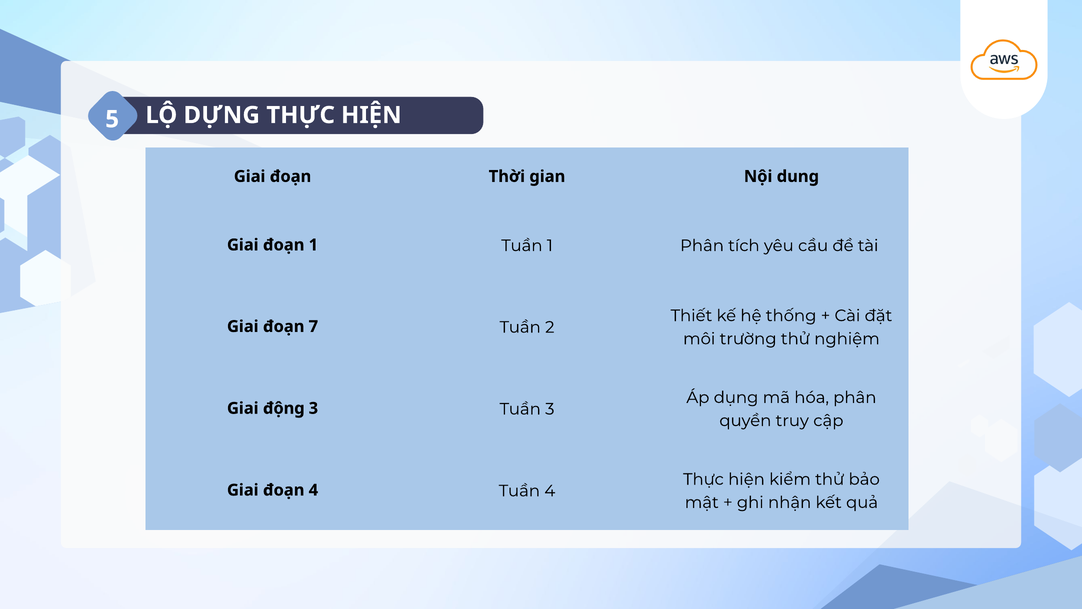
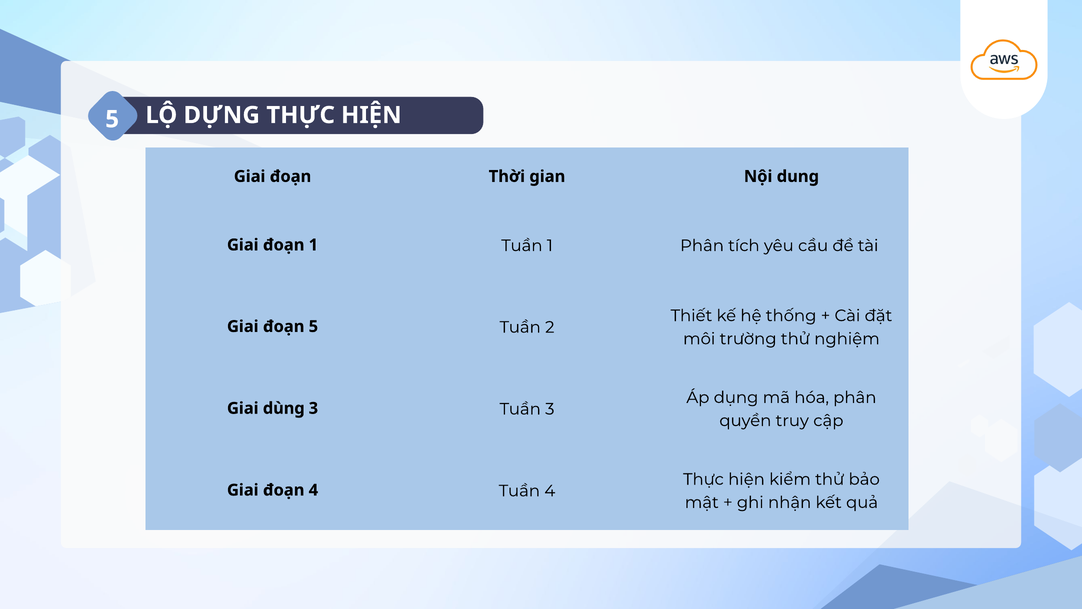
đoạn 7: 7 -> 5
động: động -> dùng
